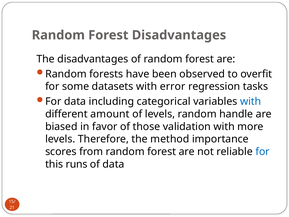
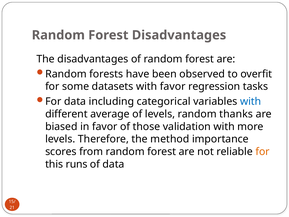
with error: error -> favor
amount: amount -> average
handle: handle -> thanks
for at (263, 152) colour: blue -> orange
